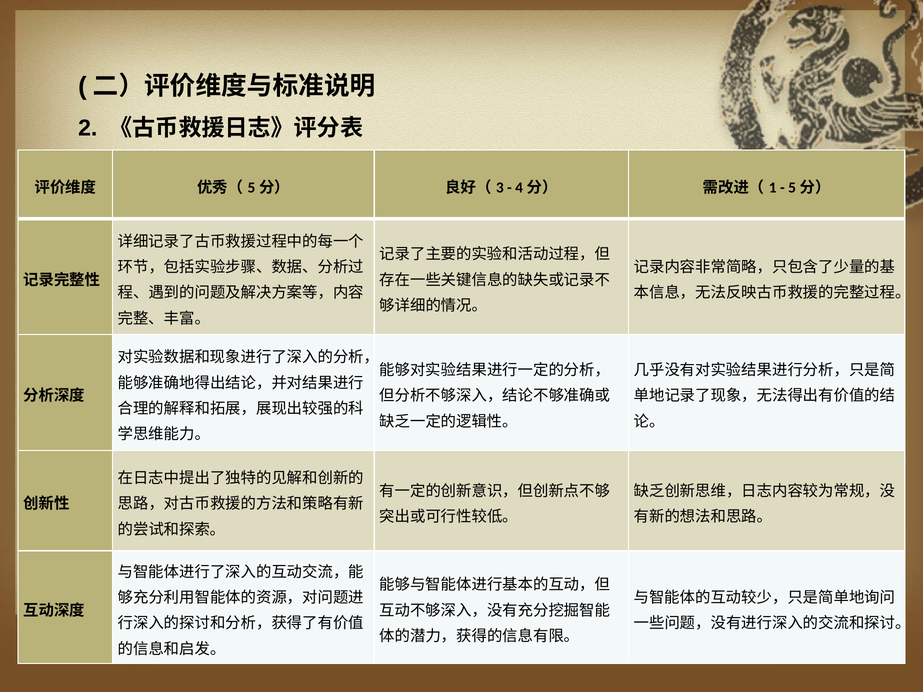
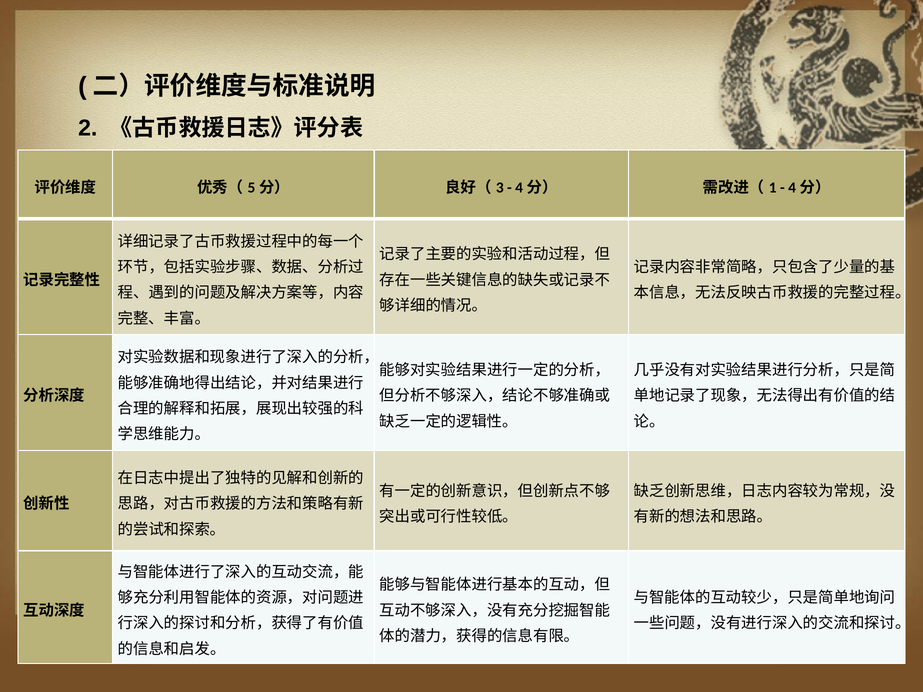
5 at (792, 188): 5 -> 4
